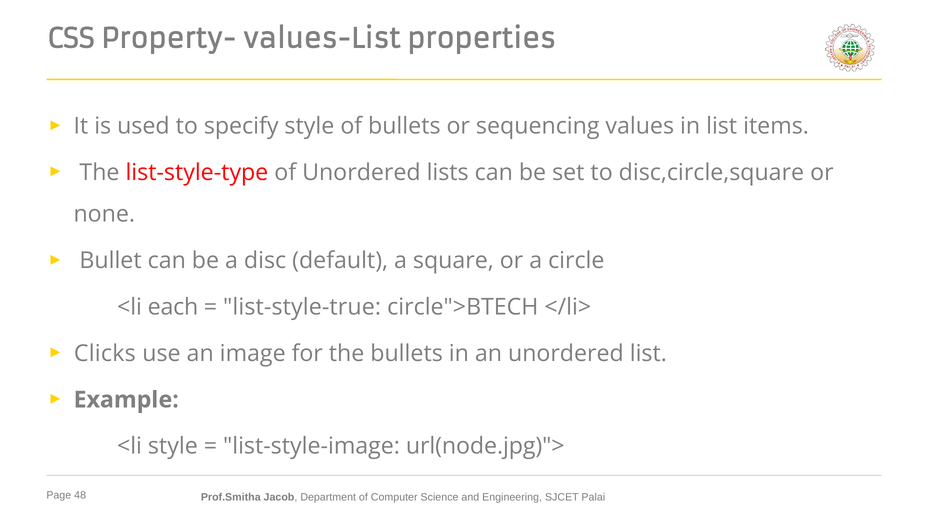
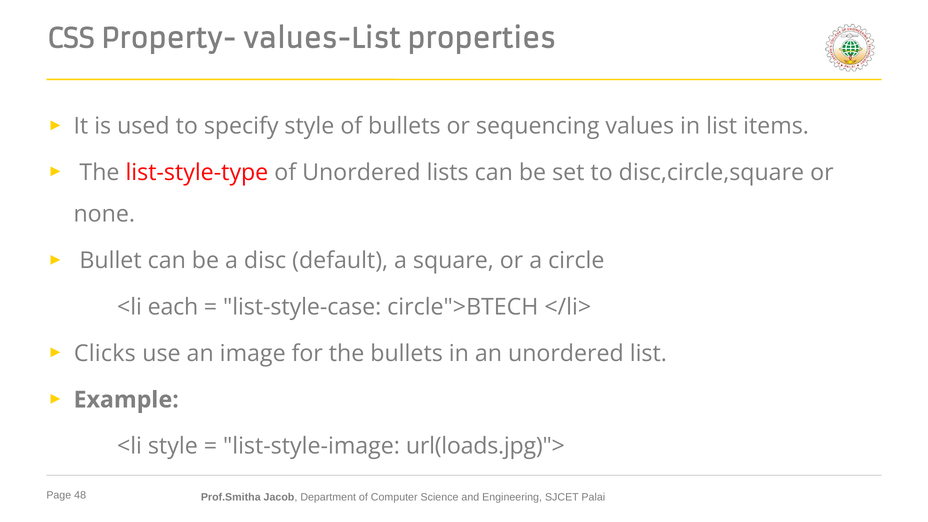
list-style-true: list-style-true -> list-style-case
url(node.jpg)">: url(node.jpg)"> -> url(loads.jpg)">
